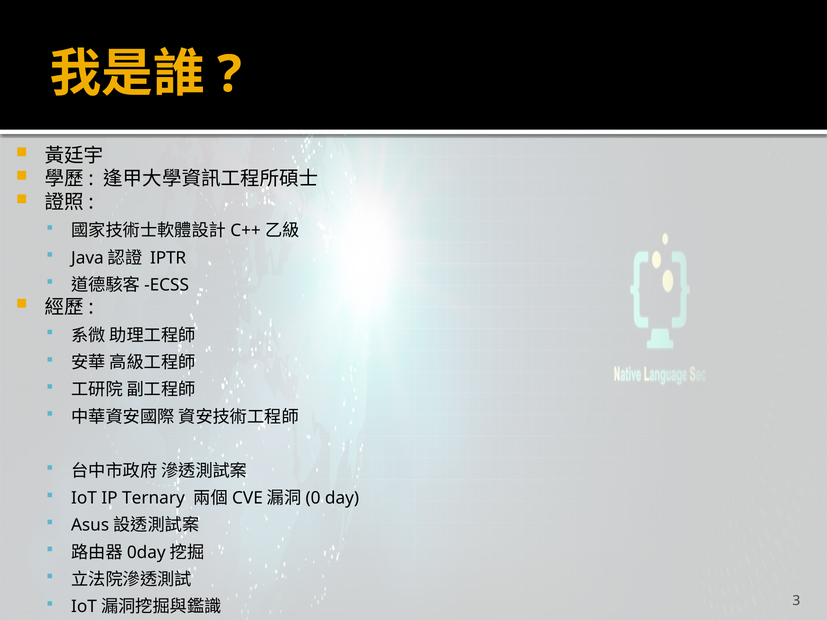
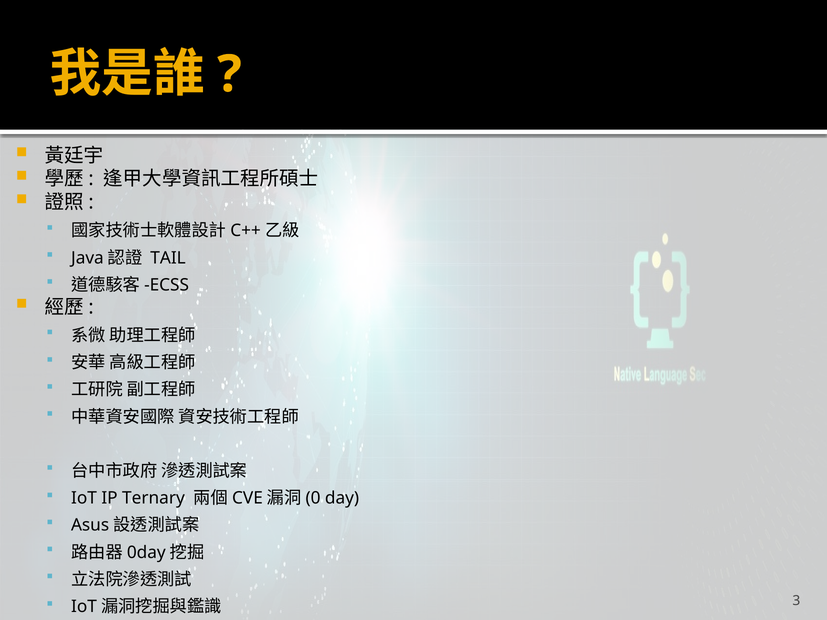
IPTR: IPTR -> TAIL
